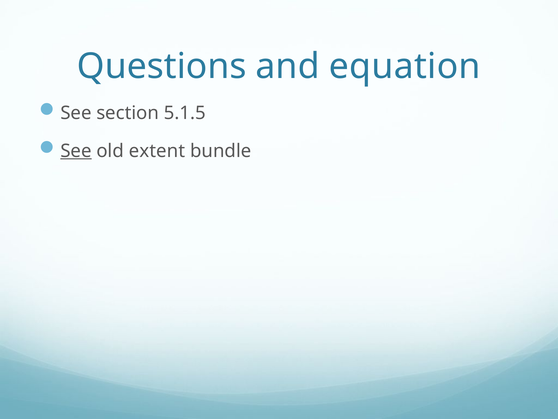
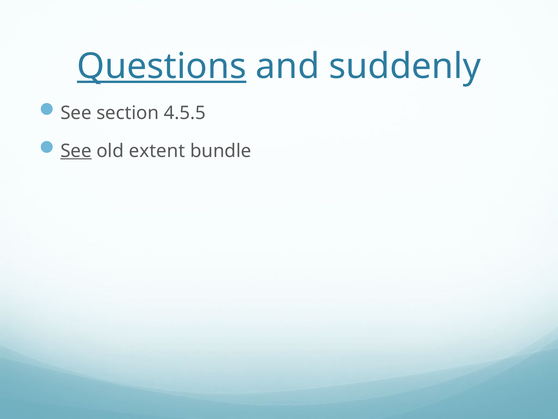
Questions underline: none -> present
equation: equation -> suddenly
5.1.5: 5.1.5 -> 4.5.5
